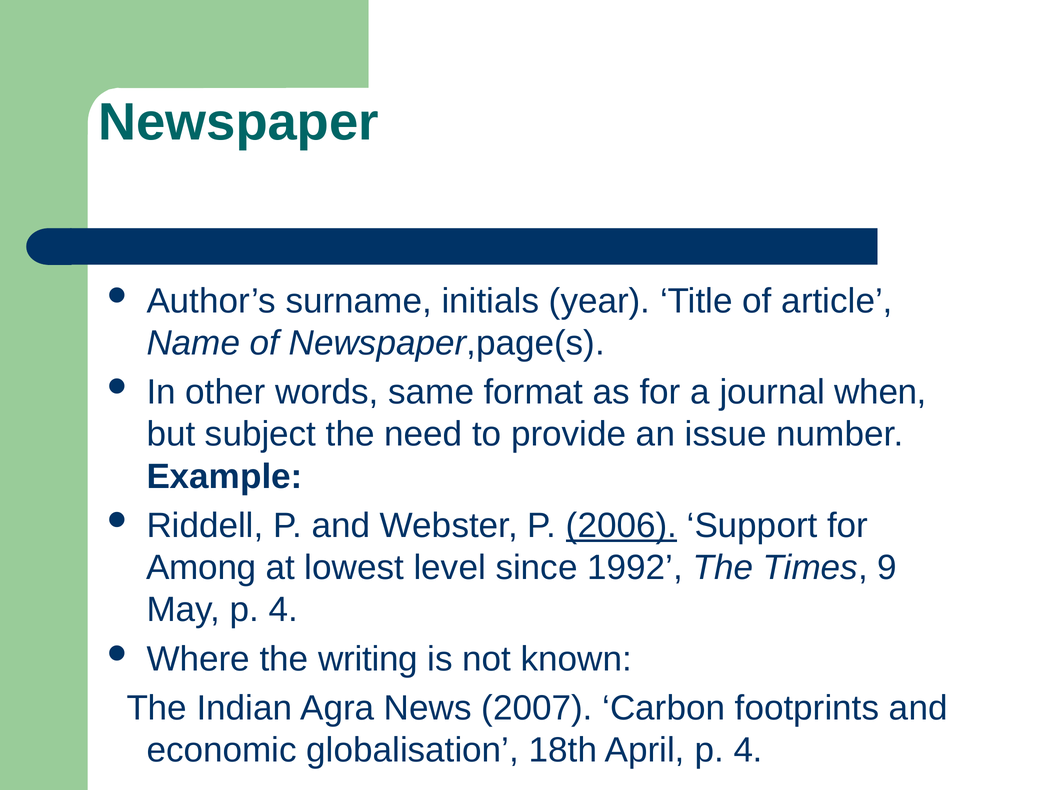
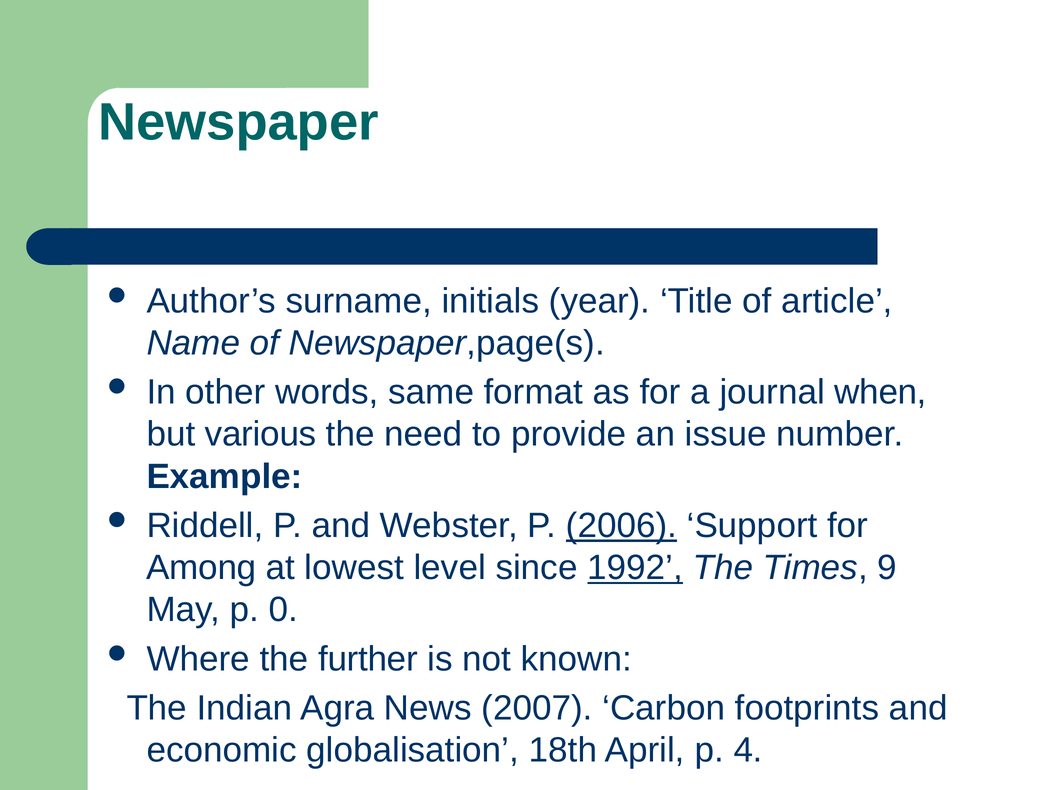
subject: subject -> various
1992 underline: none -> present
May p 4: 4 -> 0
writing: writing -> further
